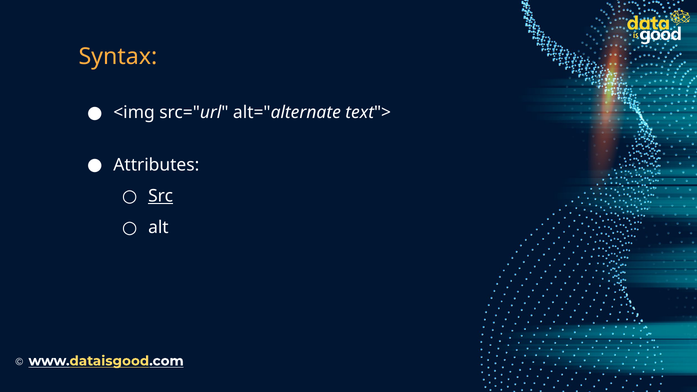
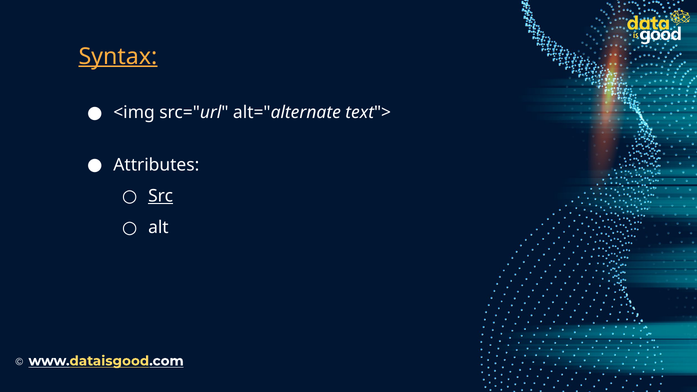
Syntax underline: none -> present
